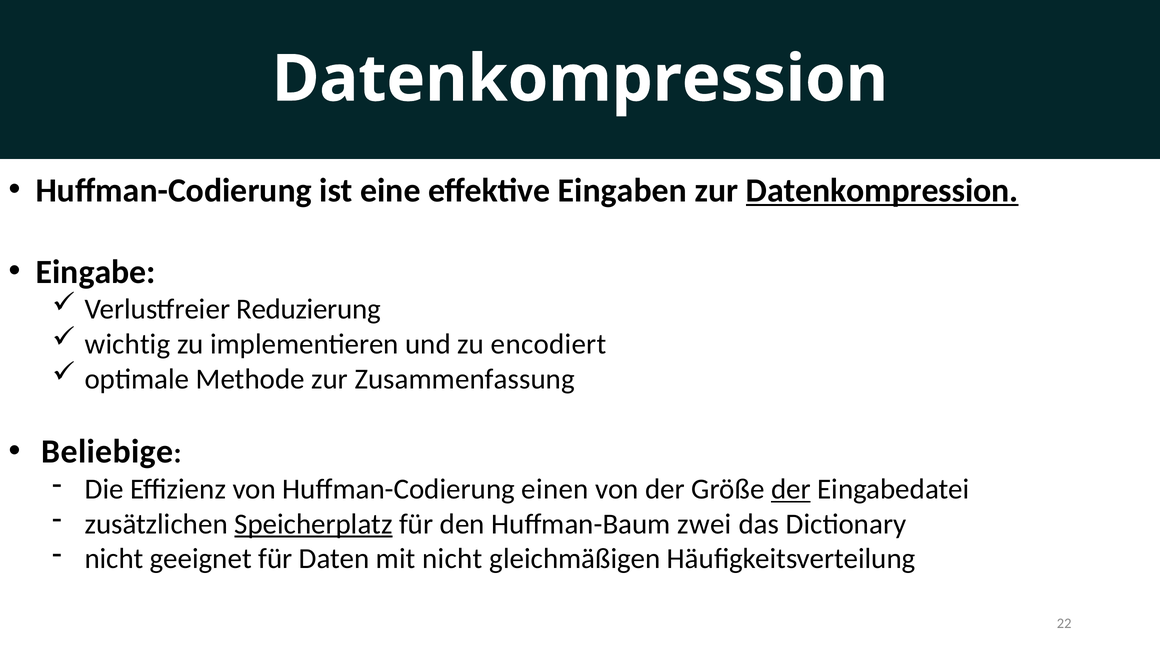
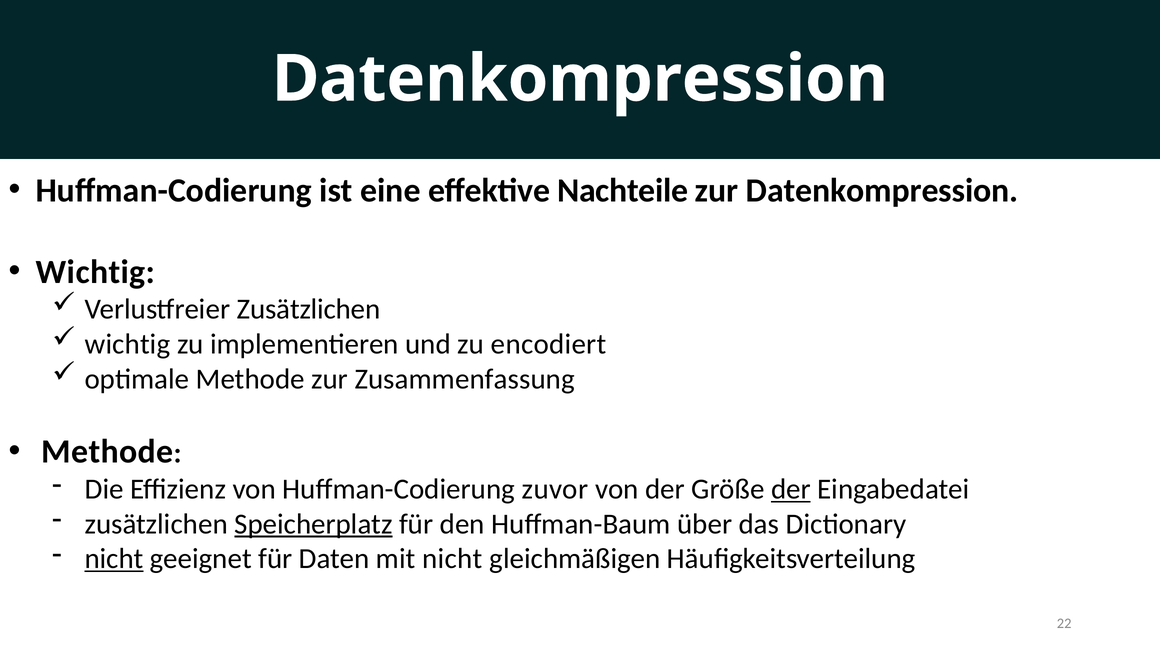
Eingaben: Eingaben -> Nachteile
Datenkompression at (882, 190) underline: present -> none
Eingabe at (96, 272): Eingabe -> Wichtig
Verlustfreier Reduzierung: Reduzierung -> Zusätzlichen
Beliebige at (107, 451): Beliebige -> Methode
einen: einen -> zuvor
zwei: zwei -> über
nicht at (114, 558) underline: none -> present
